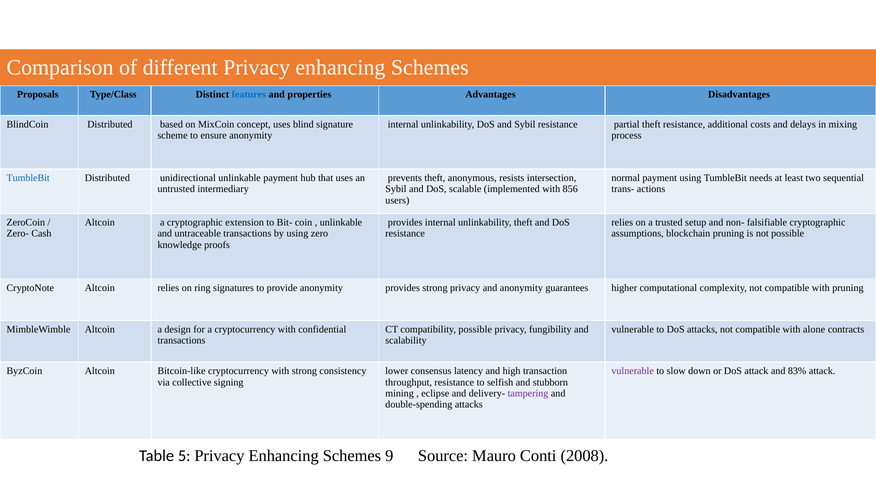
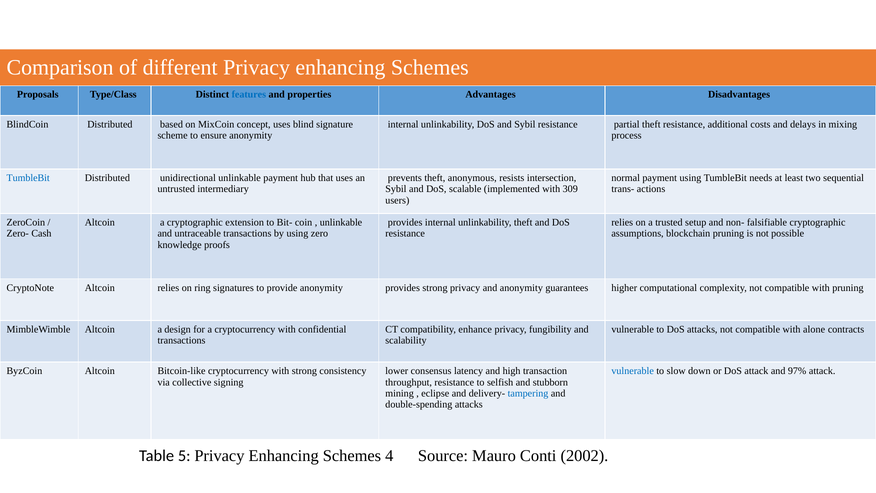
856: 856 -> 309
compatibility possible: possible -> enhance
vulnerable at (633, 371) colour: purple -> blue
83%: 83% -> 97%
tampering colour: purple -> blue
9: 9 -> 4
2008: 2008 -> 2002
